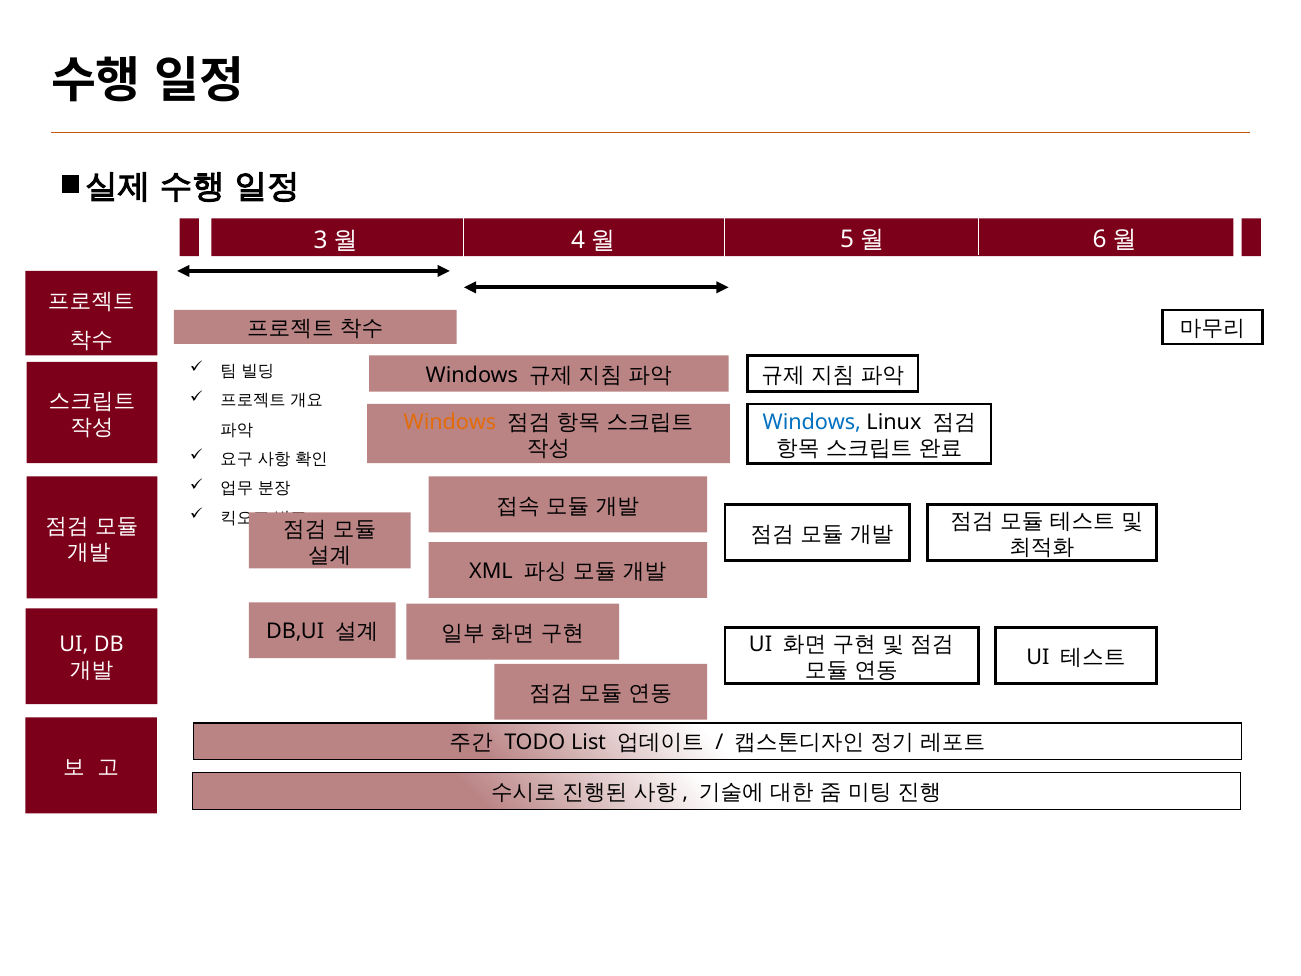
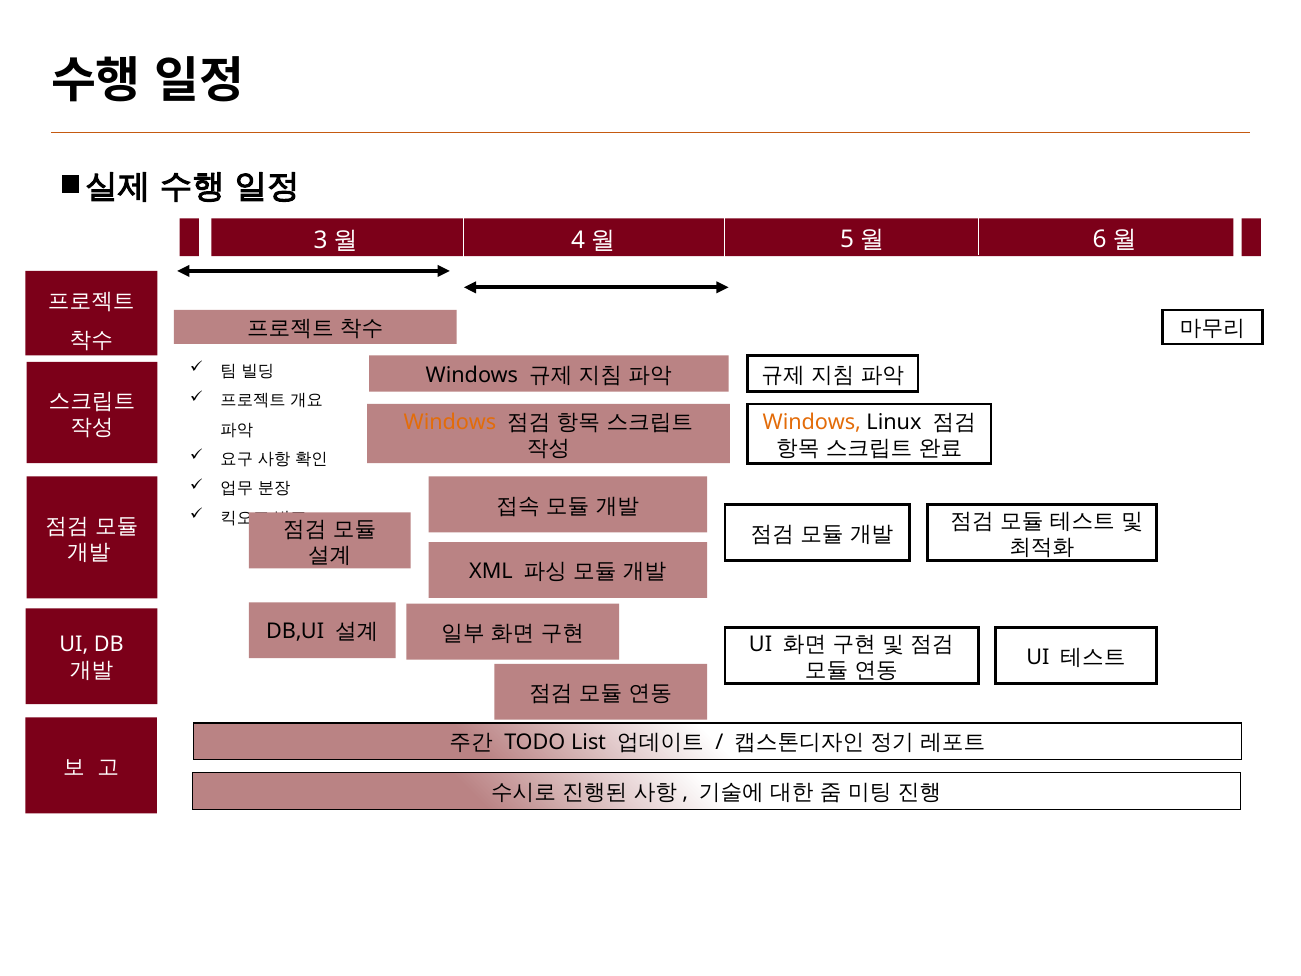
Windows at (812, 422) colour: blue -> orange
